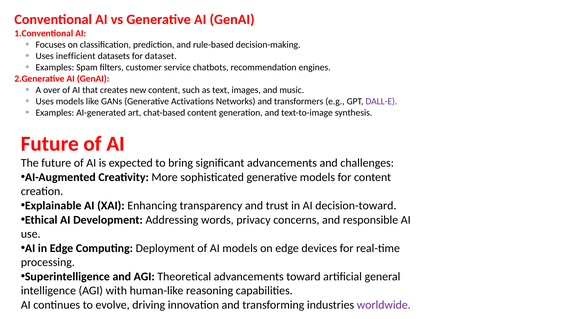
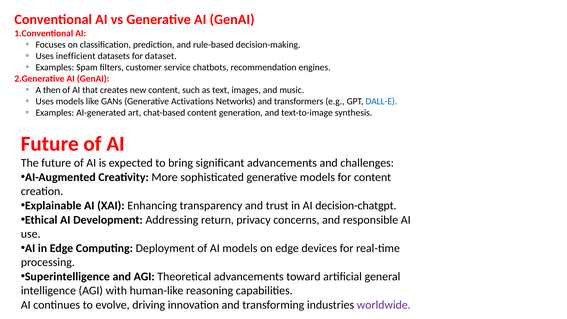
over: over -> then
DALL-E colour: purple -> blue
decision-toward: decision-toward -> decision-chatgpt
words: words -> return
